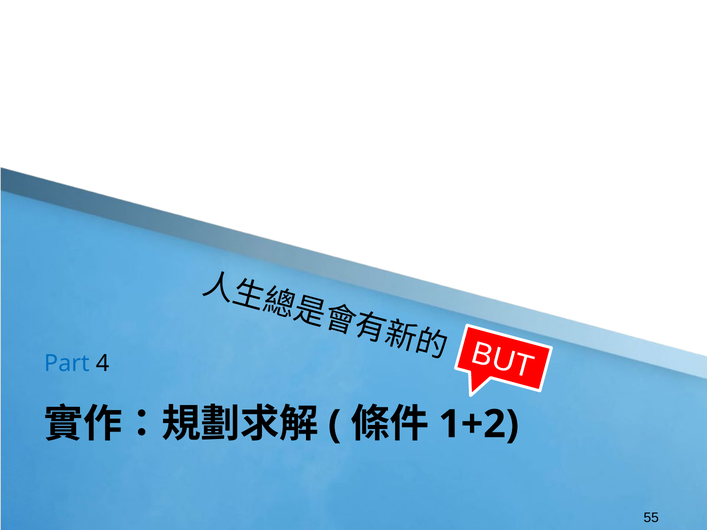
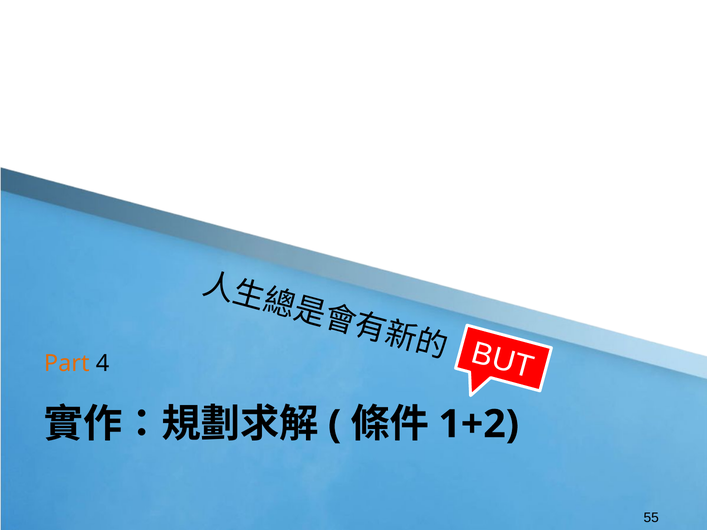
Part colour: blue -> orange
